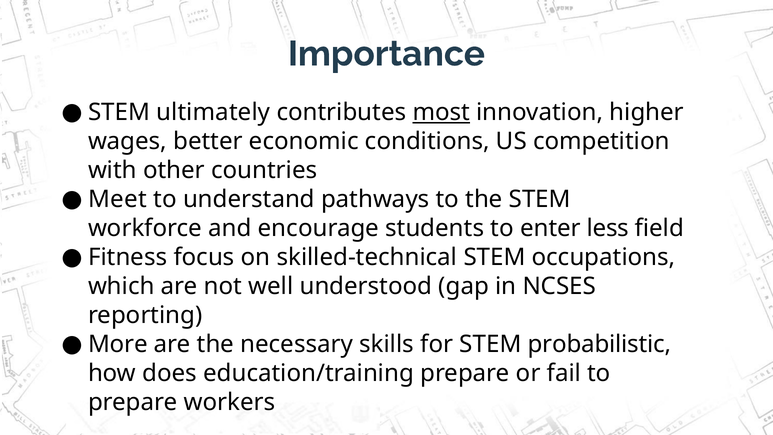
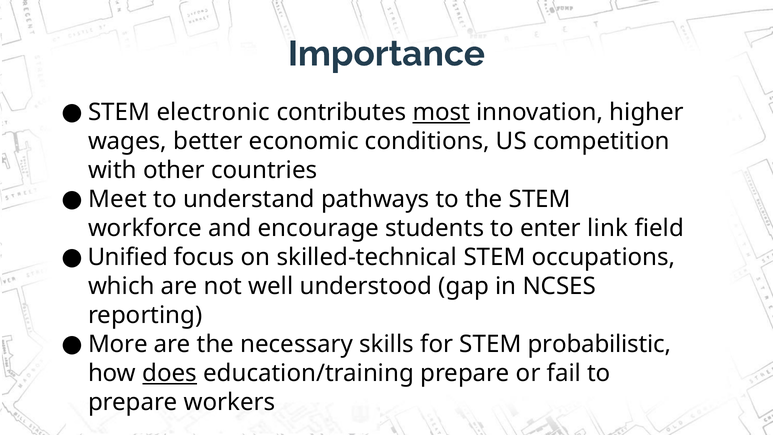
ultimately: ultimately -> electronic
less: less -> link
Fitness: Fitness -> Unified
does underline: none -> present
